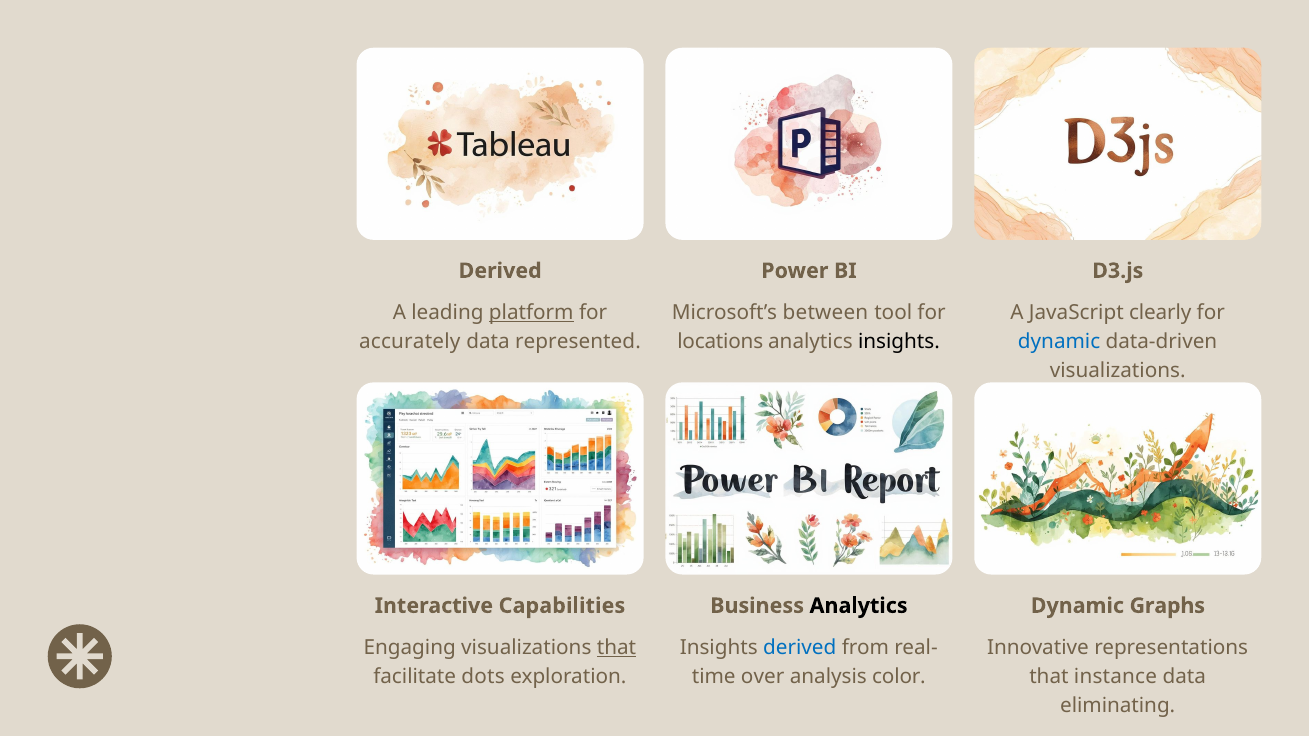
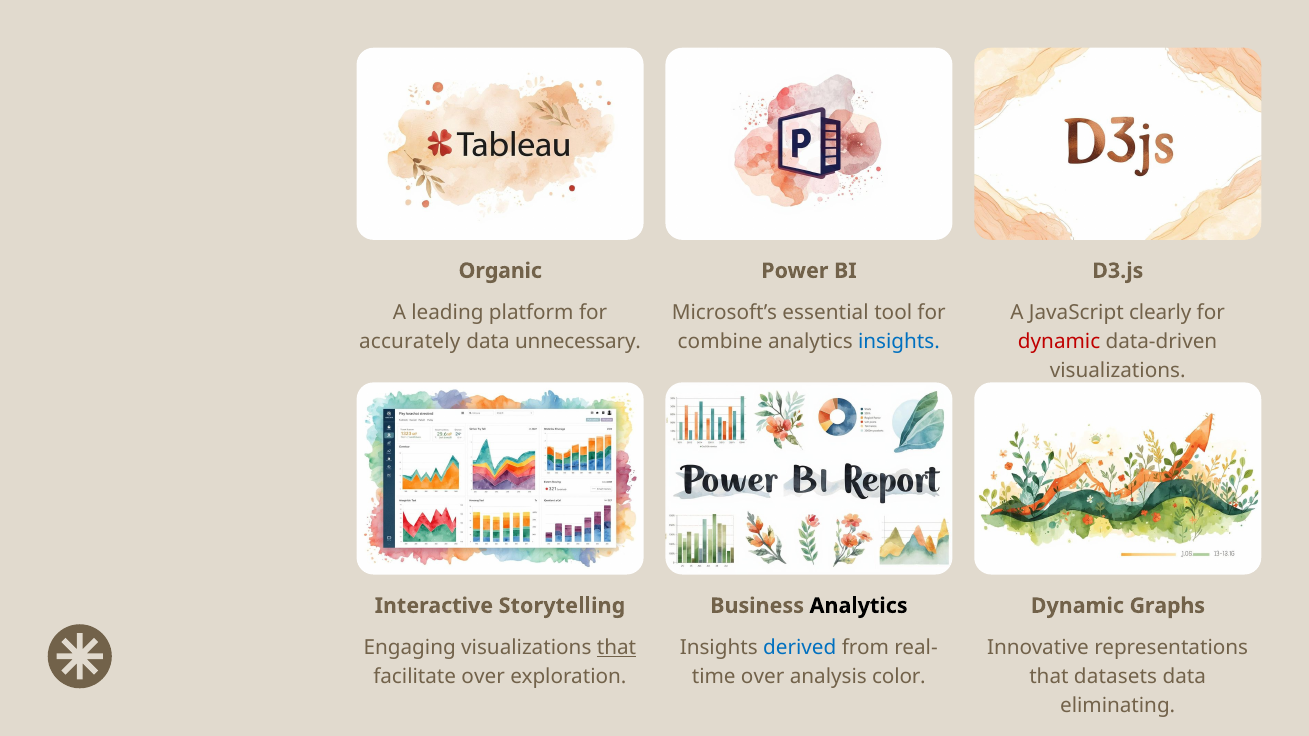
Derived at (500, 271): Derived -> Organic
platform underline: present -> none
between: between -> essential
represented: represented -> unnecessary
locations: locations -> combine
insights at (899, 342) colour: black -> blue
dynamic at (1059, 342) colour: blue -> red
Capabilities: Capabilities -> Storytelling
facilitate dots: dots -> over
instance: instance -> datasets
